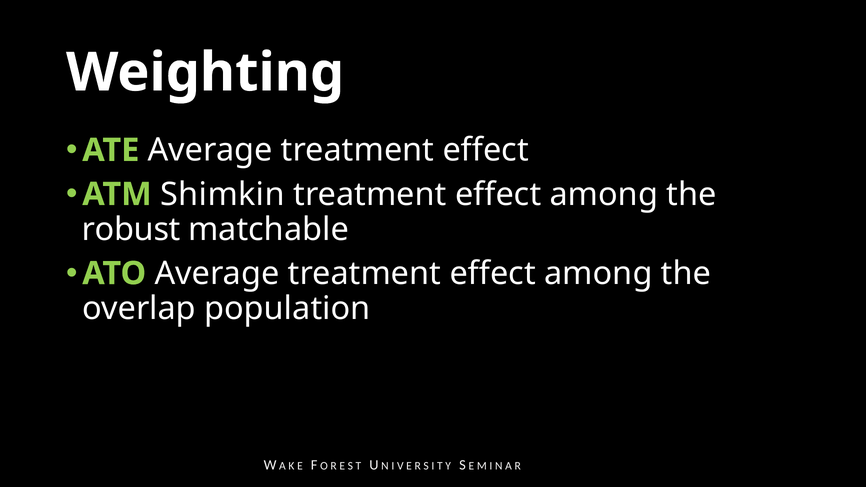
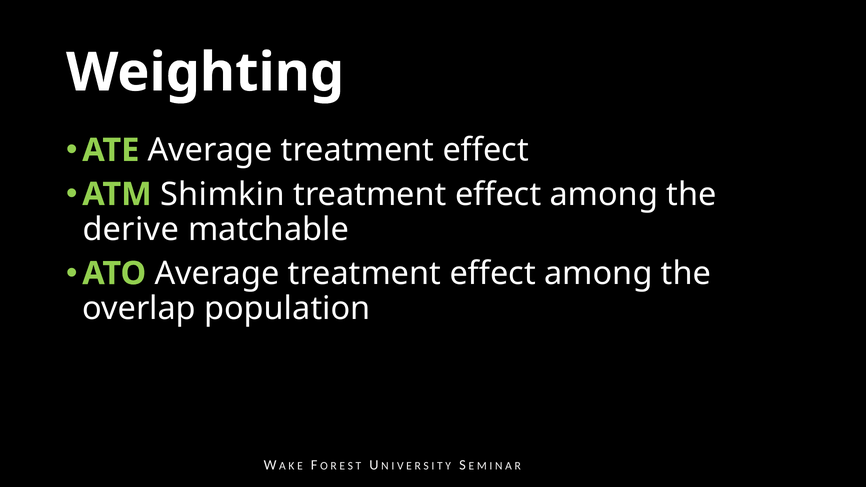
robust: robust -> derive
